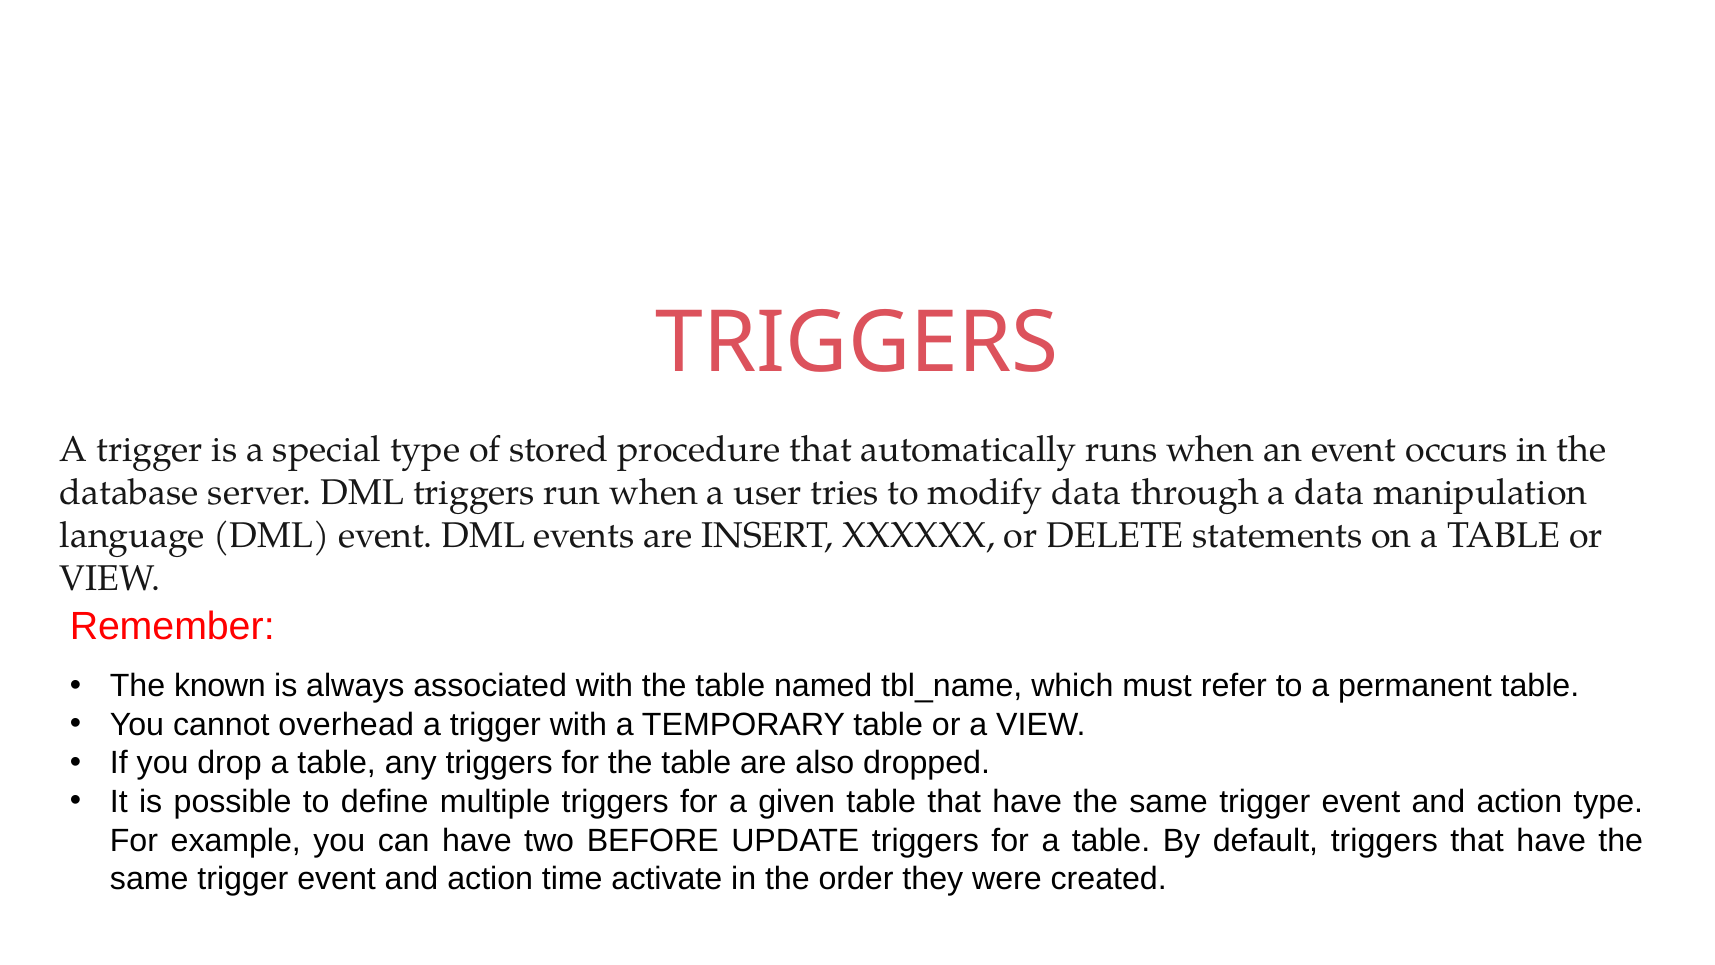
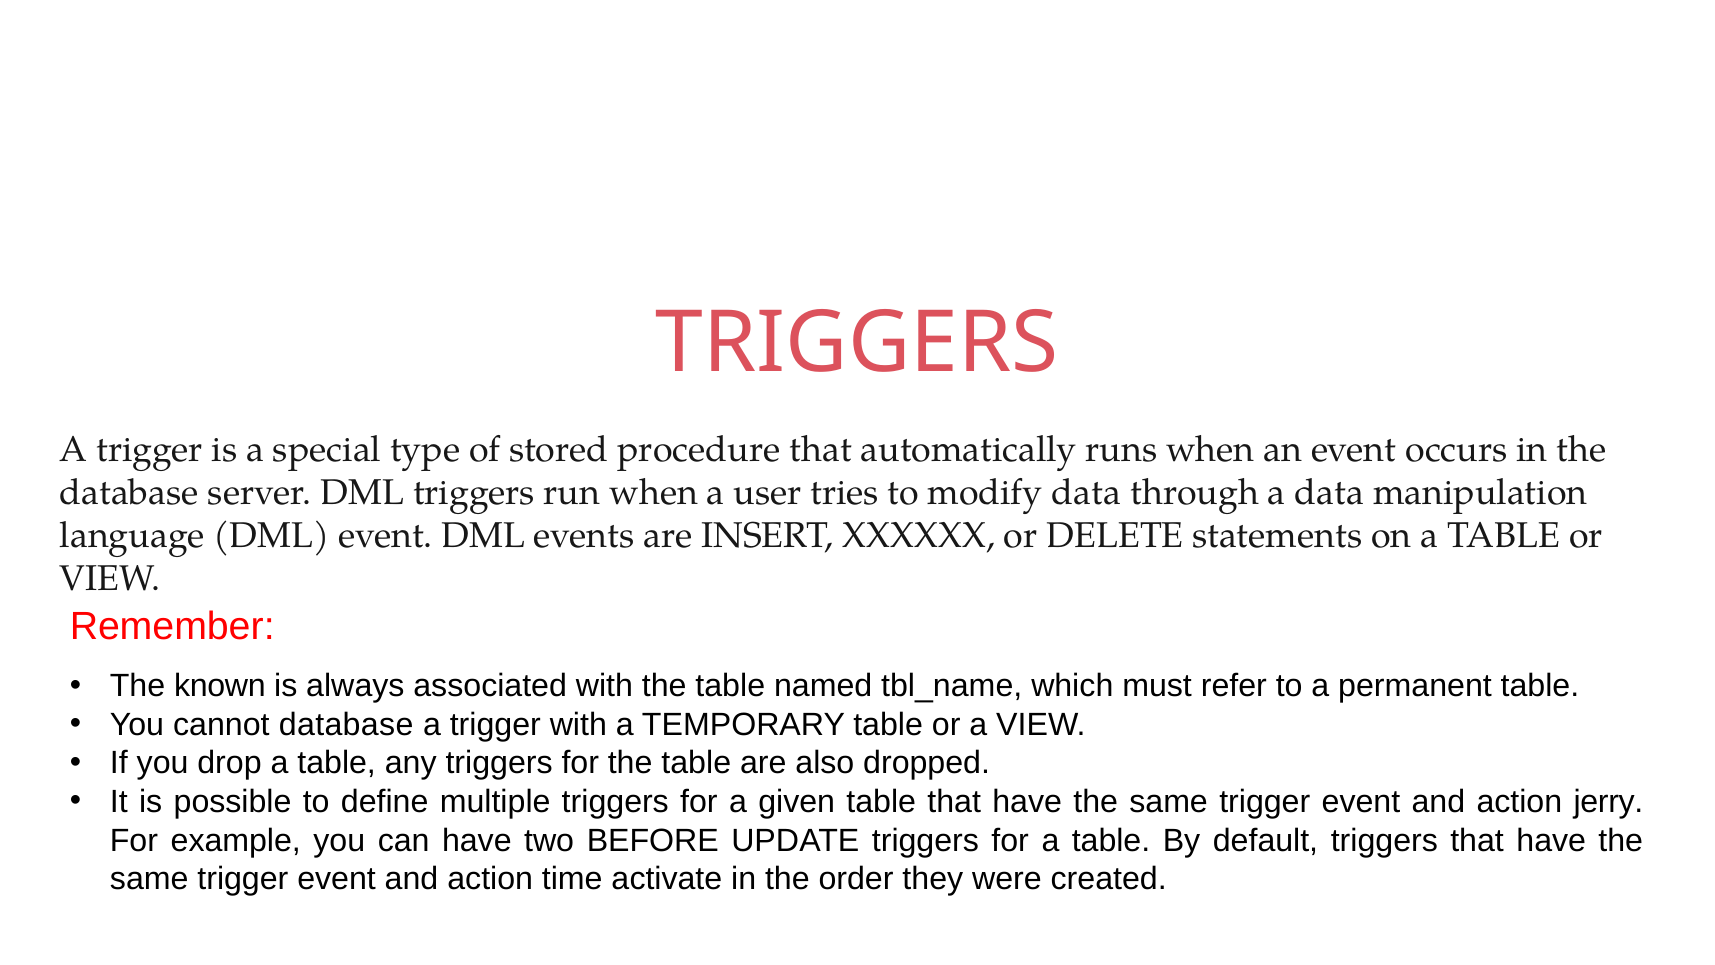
cannot overhead: overhead -> database
action type: type -> jerry
